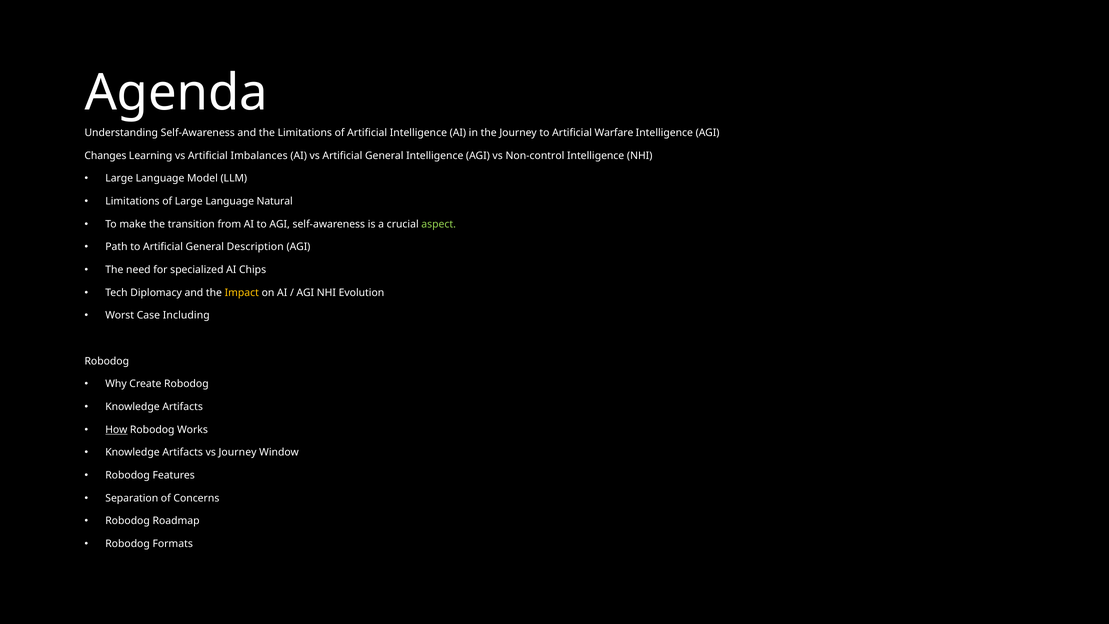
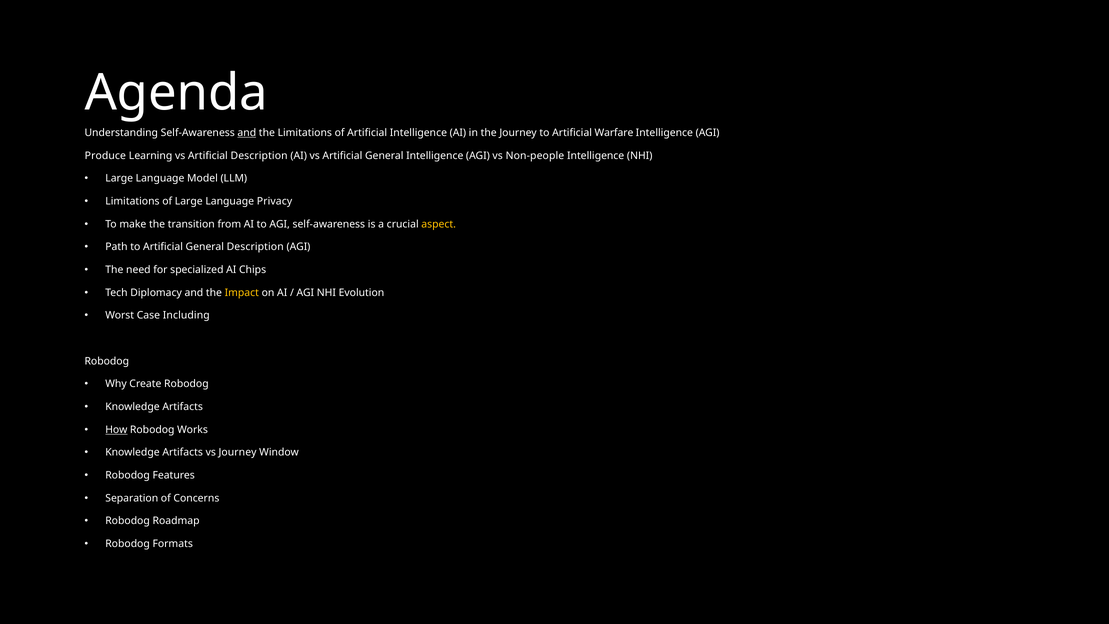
and at (247, 133) underline: none -> present
Changes: Changes -> Produce
Artificial Imbalances: Imbalances -> Description
Non-control: Non-control -> Non-people
Natural: Natural -> Privacy
aspect colour: light green -> yellow
